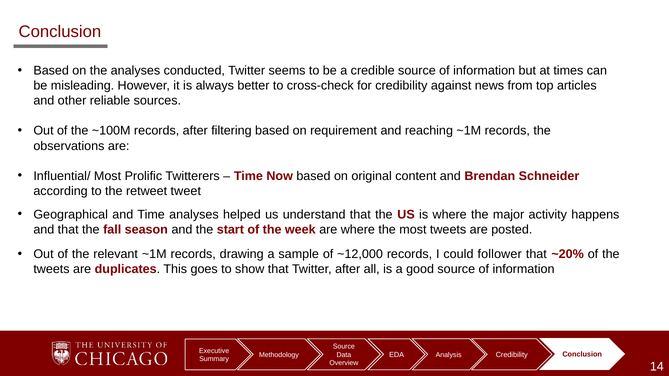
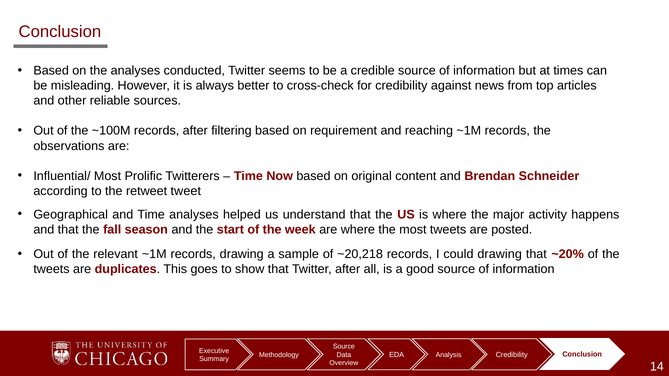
~12,000: ~12,000 -> ~20,218
could follower: follower -> drawing
